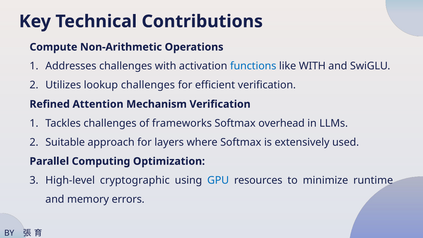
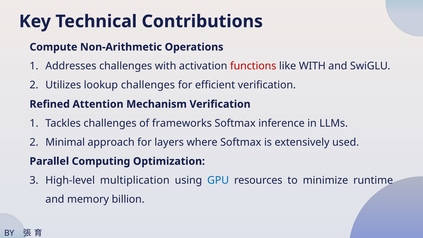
functions colour: blue -> red
overhead: overhead -> inference
Suitable: Suitable -> Minimal
cryptographic: cryptographic -> multiplication
errors: errors -> billion
